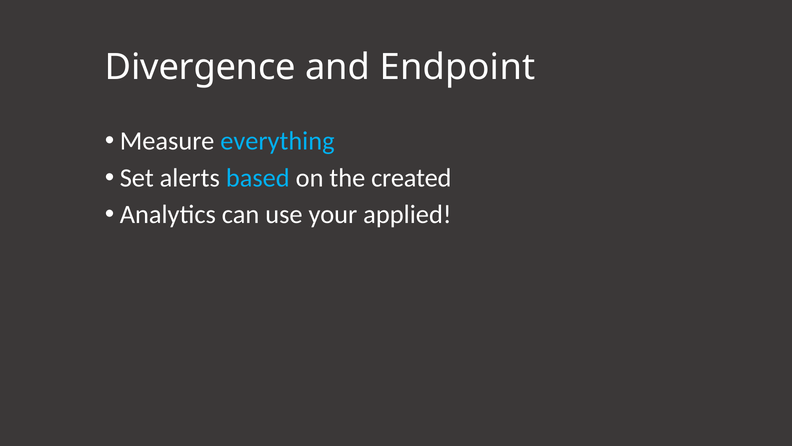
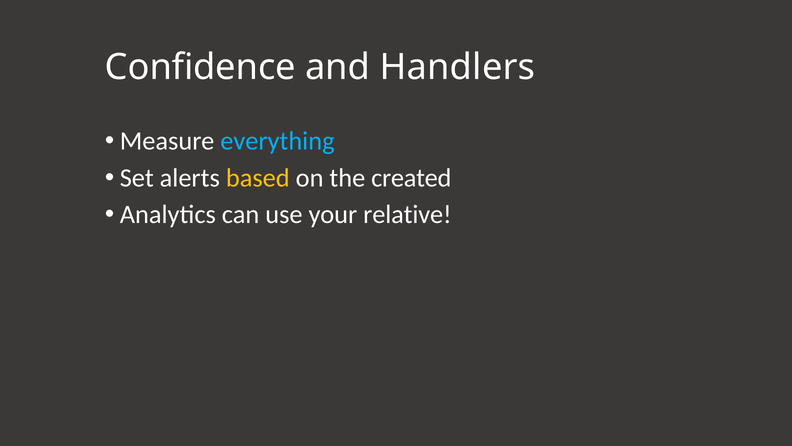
Divergence: Divergence -> Confidence
Endpoint: Endpoint -> Handlers
based colour: light blue -> yellow
applied: applied -> relative
